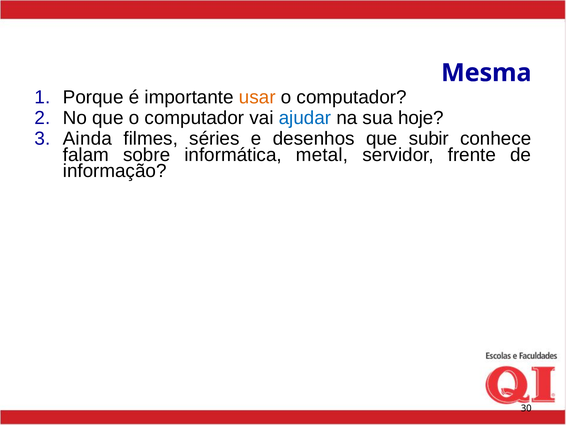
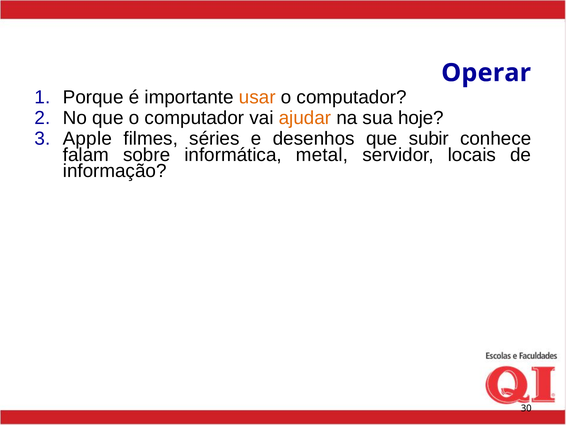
Mesma: Mesma -> Operar
ajudar colour: blue -> orange
Ainda: Ainda -> Apple
frente: frente -> locais
